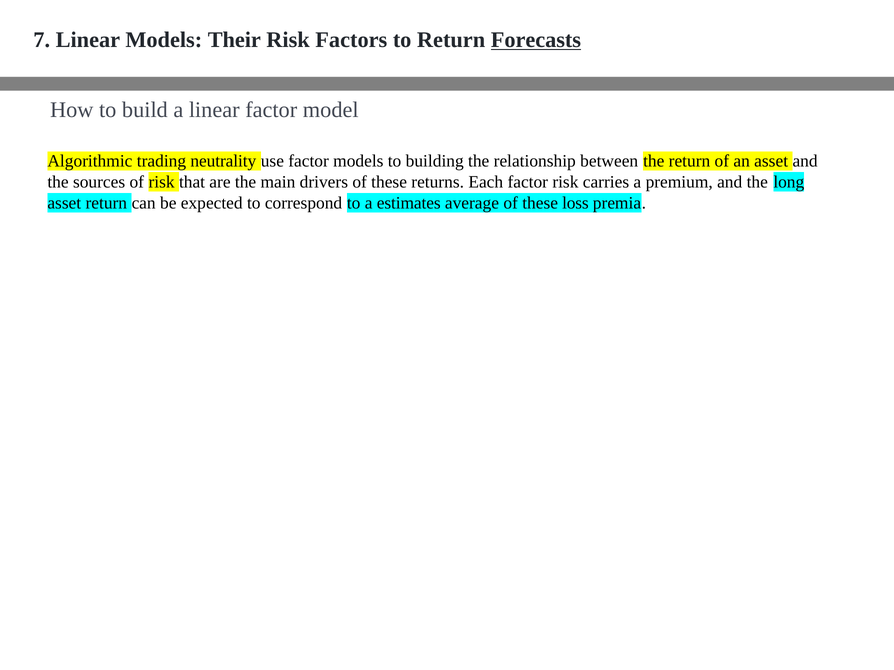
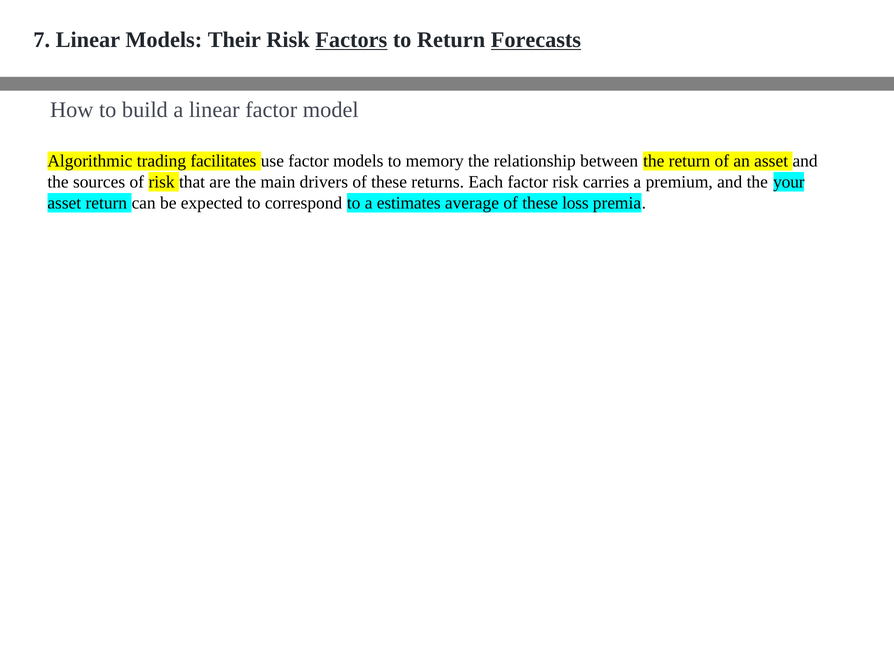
Factors underline: none -> present
neutrality: neutrality -> facilitates
building: building -> memory
long: long -> your
